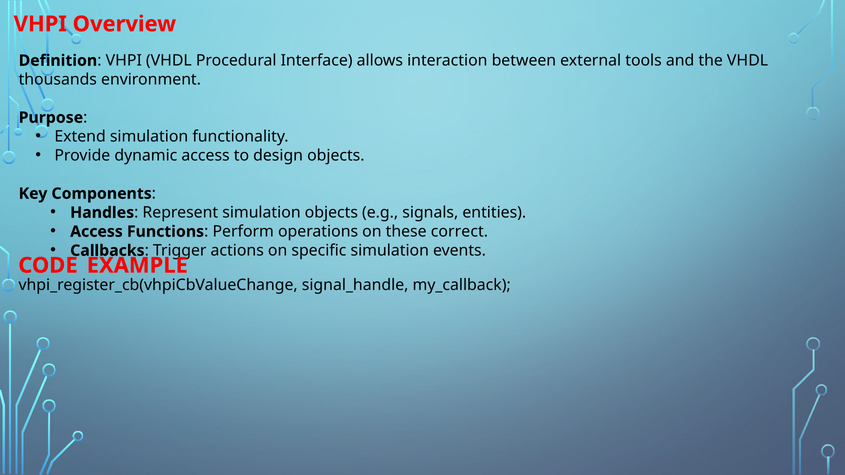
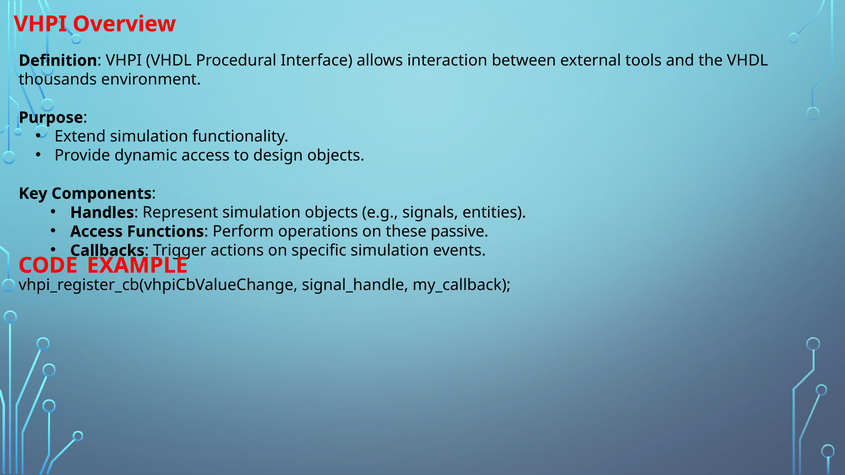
correct: correct -> passive
